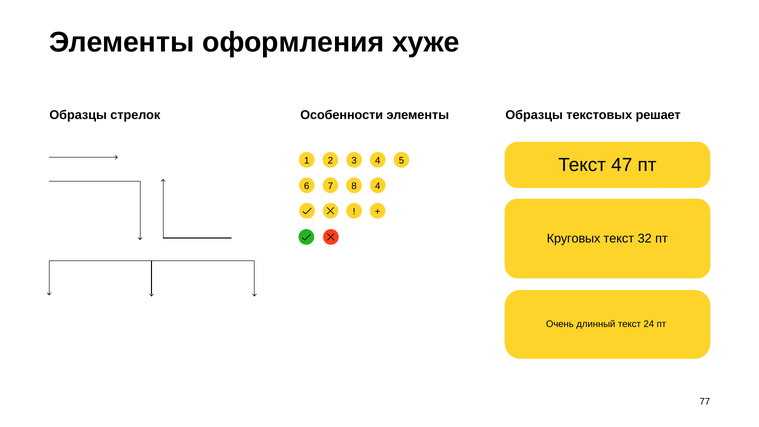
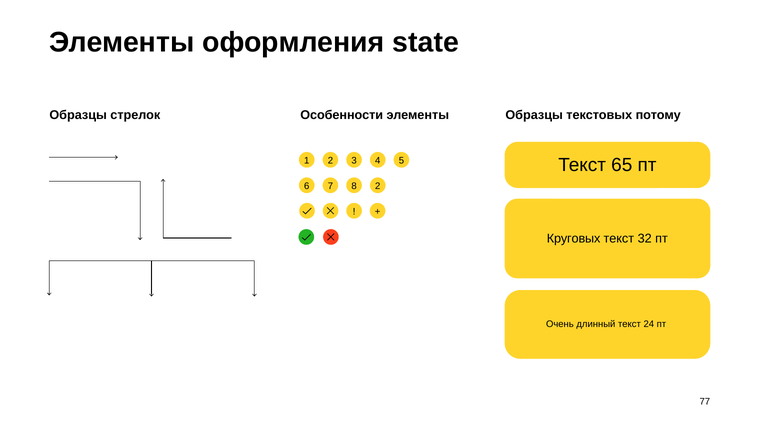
хуже: хуже -> state
решает: решает -> потому
47: 47 -> 65
8 4: 4 -> 2
